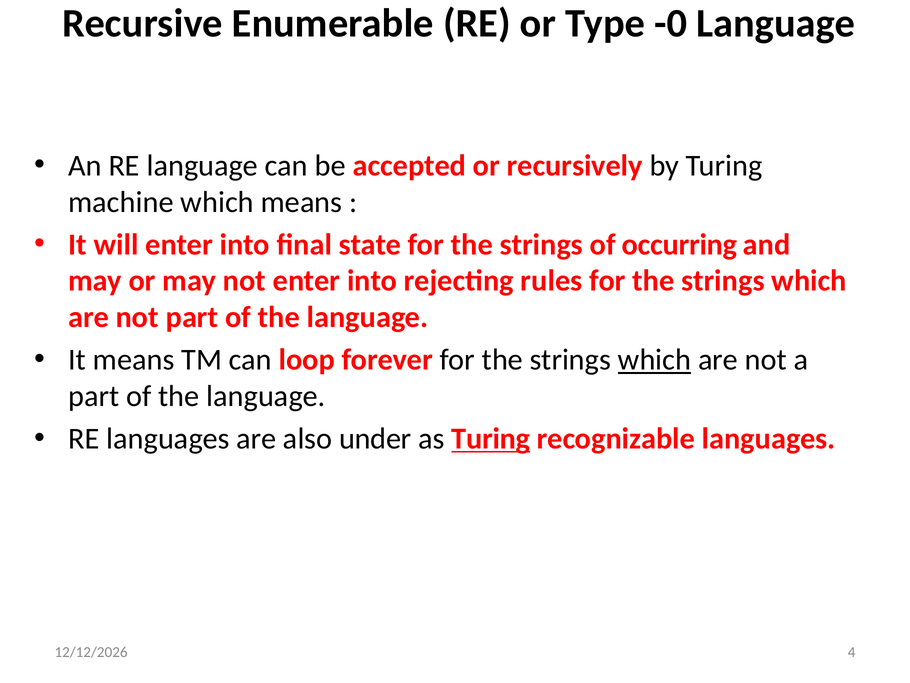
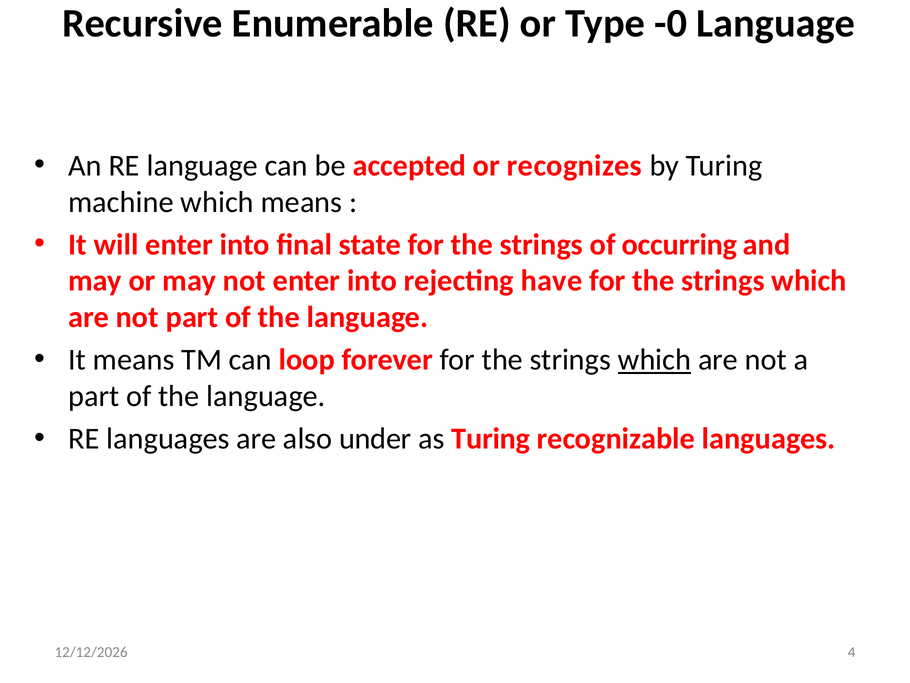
recursively: recursively -> recognizes
rules: rules -> have
Turing at (491, 438) underline: present -> none
